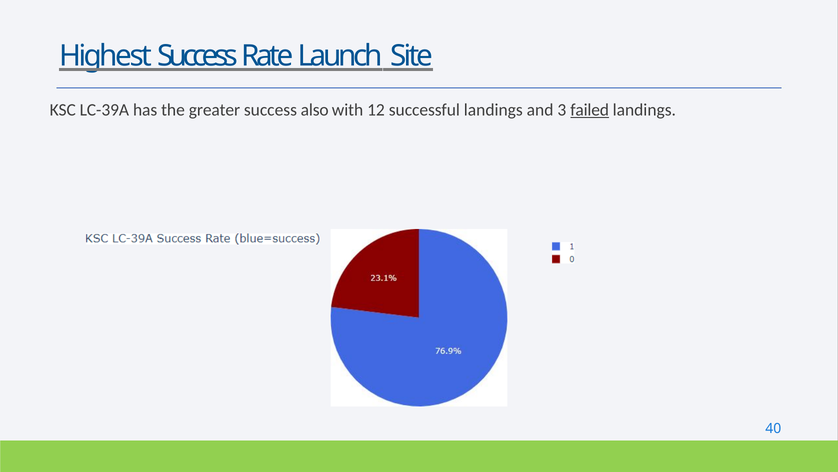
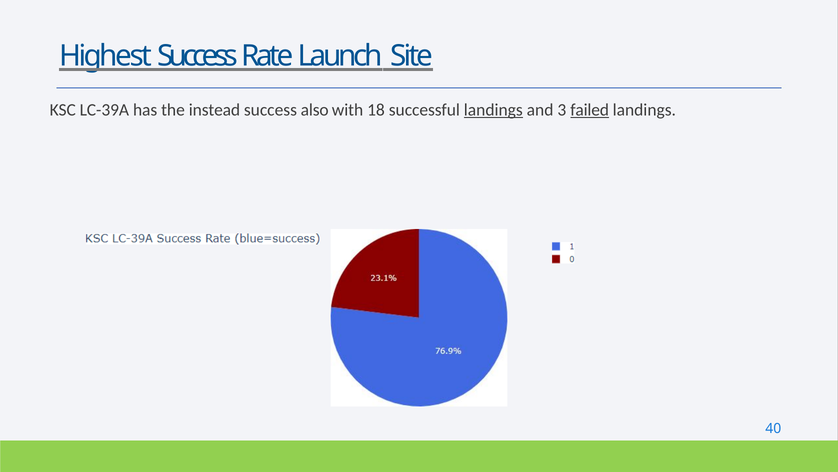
greater: greater -> instead
12: 12 -> 18
landings at (493, 110) underline: none -> present
